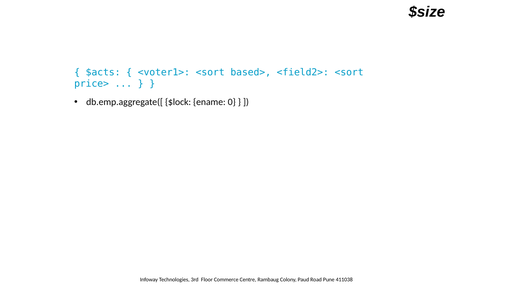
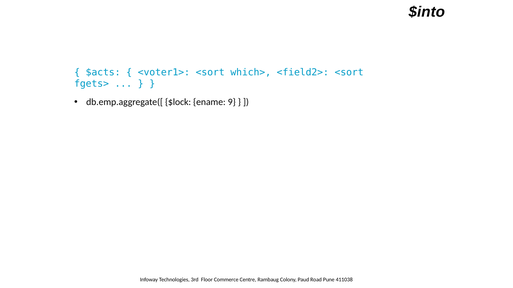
$size: $size -> $into
based>: based> -> which>
price>: price> -> fgets>
0: 0 -> 9
